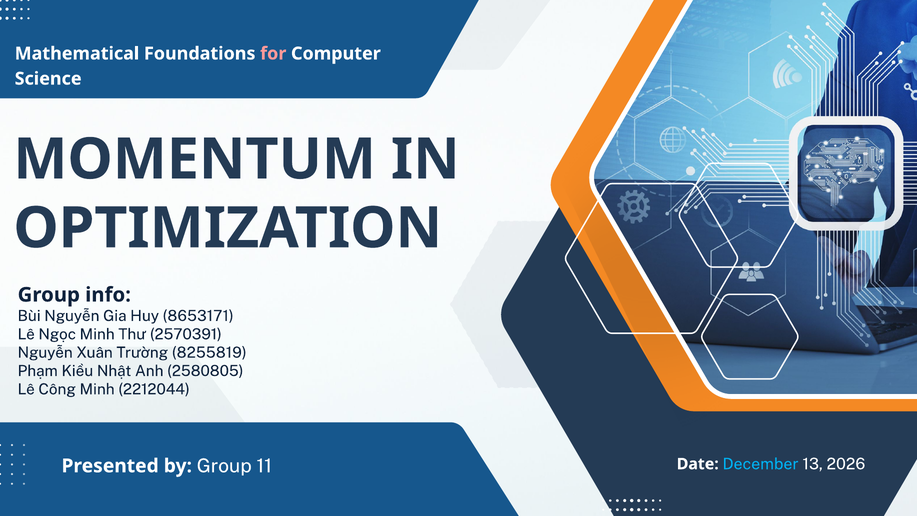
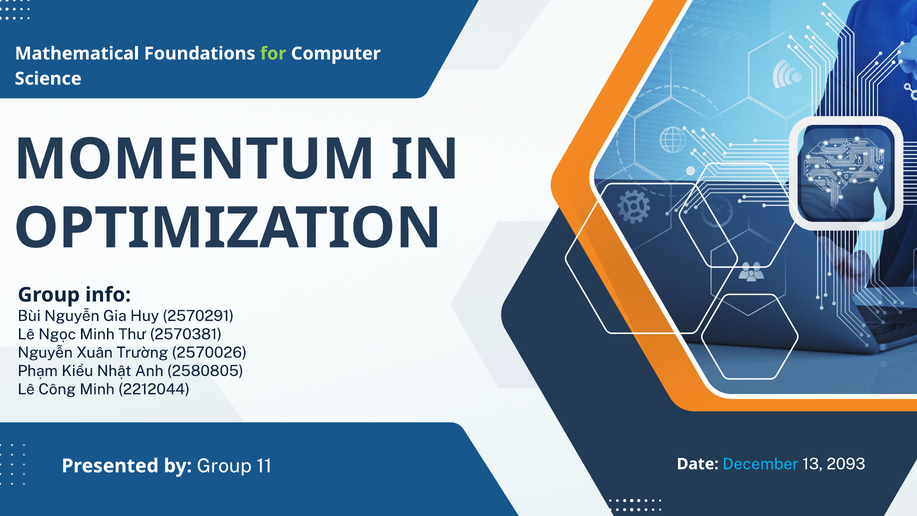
for colour: pink -> light green
8653171: 8653171 -> 2570291
2570391: 2570391 -> 2570381
8255819: 8255819 -> 2570026
2026: 2026 -> 2093
